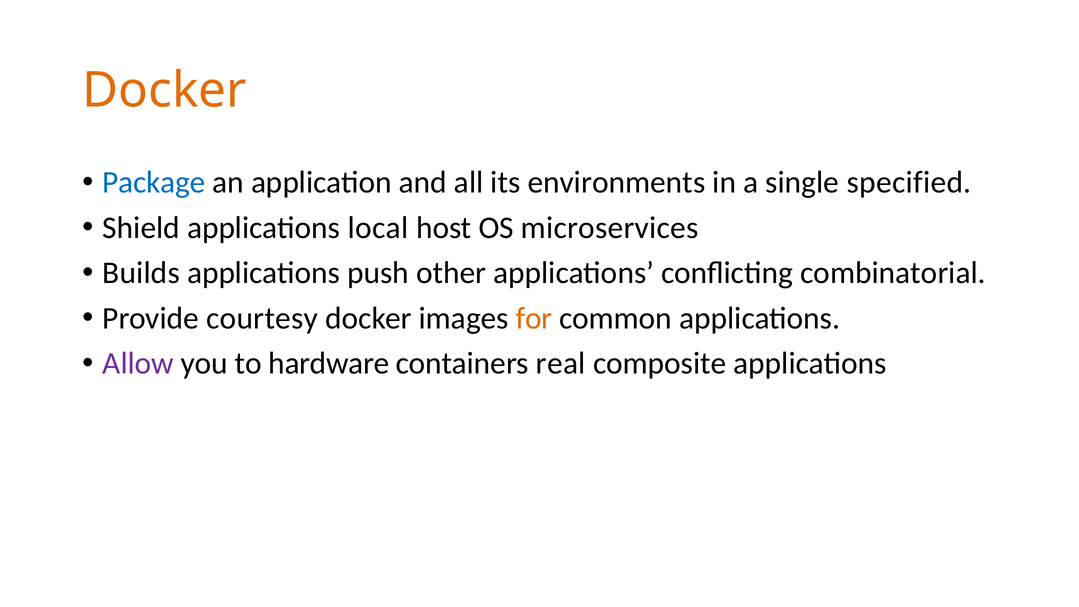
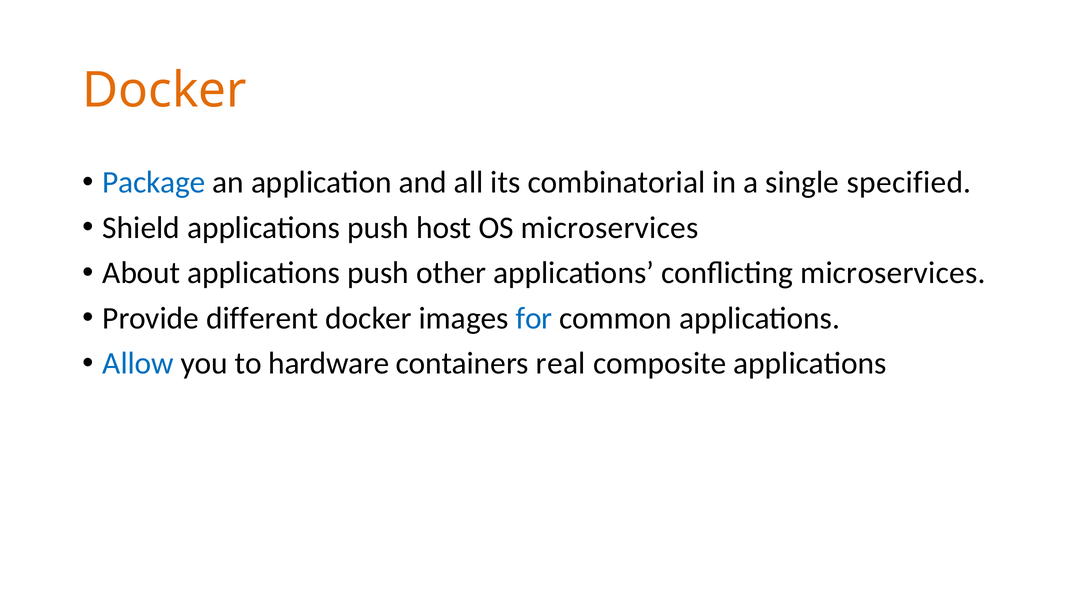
environments: environments -> combinatorial
Shield applications local: local -> push
Builds: Builds -> About
conflicting combinatorial: combinatorial -> microservices
courtesy: courtesy -> different
for colour: orange -> blue
Allow colour: purple -> blue
